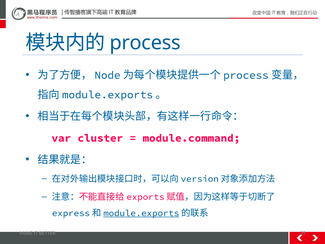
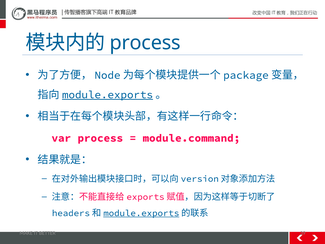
process at (246, 75): process -> package
module.exports at (108, 95) underline: none -> present
var cluster: cluster -> process
express: express -> headers
